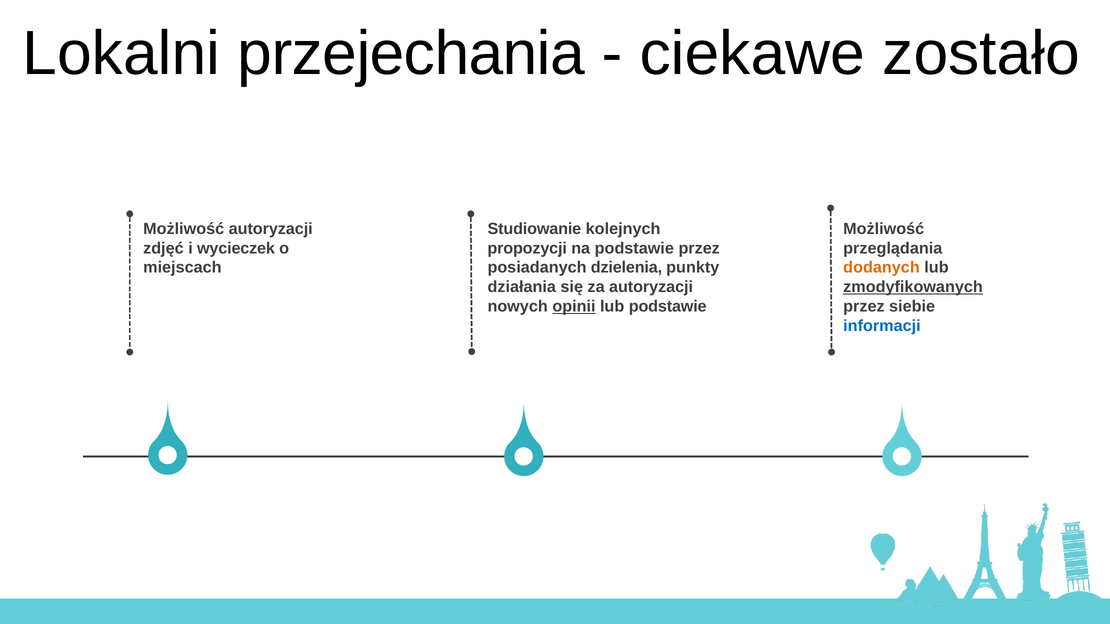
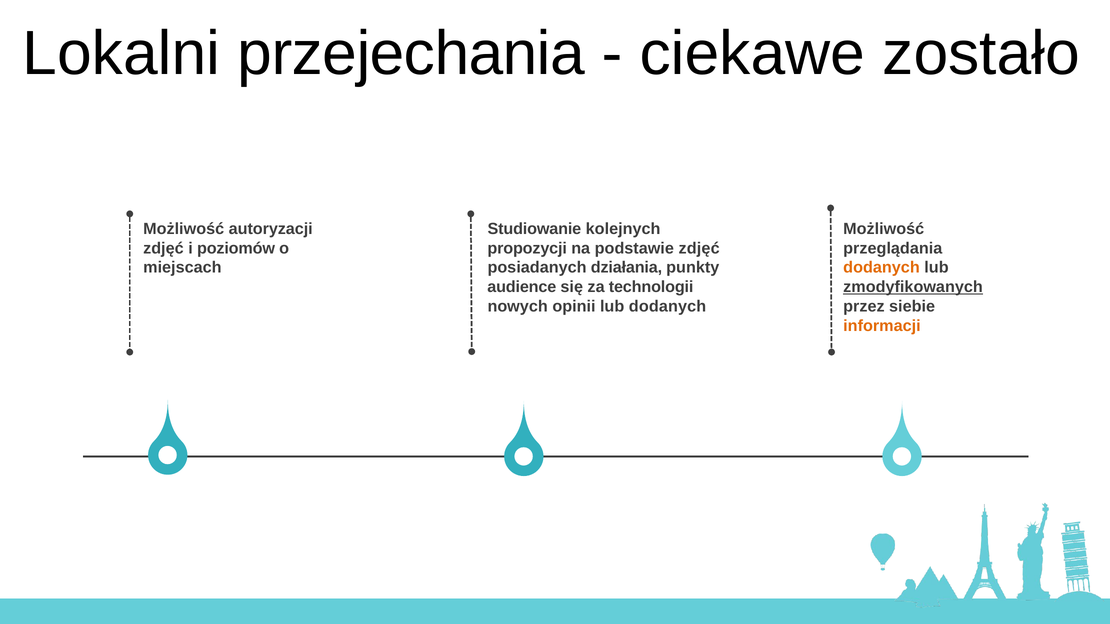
wycieczek: wycieczek -> poziomów
podstawie przez: przez -> zdjęć
dzielenia: dzielenia -> działania
działania: działania -> audience
za autoryzacji: autoryzacji -> technologii
opinii underline: present -> none
lub podstawie: podstawie -> dodanych
informacji colour: blue -> orange
